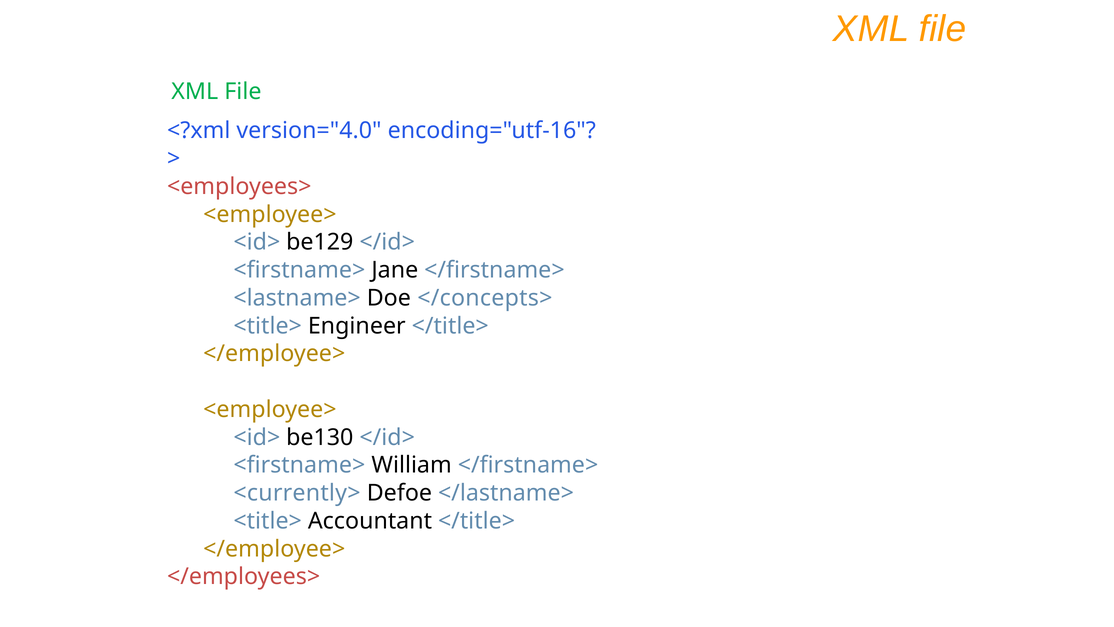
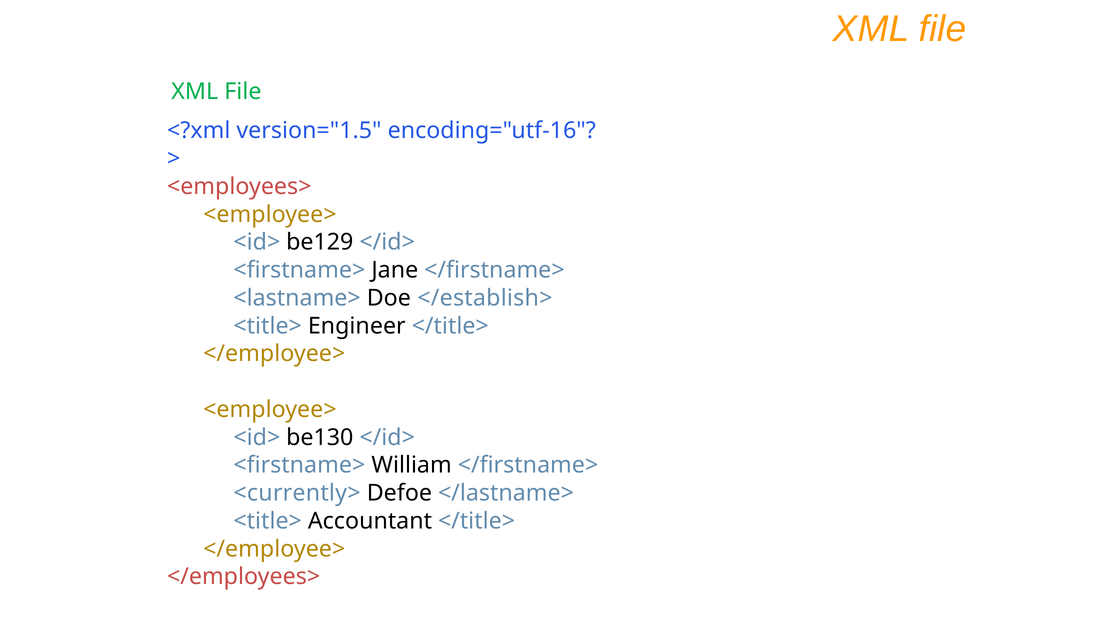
version="4.0: version="4.0 -> version="1.5
</concepts>: </concepts> -> </establish>
